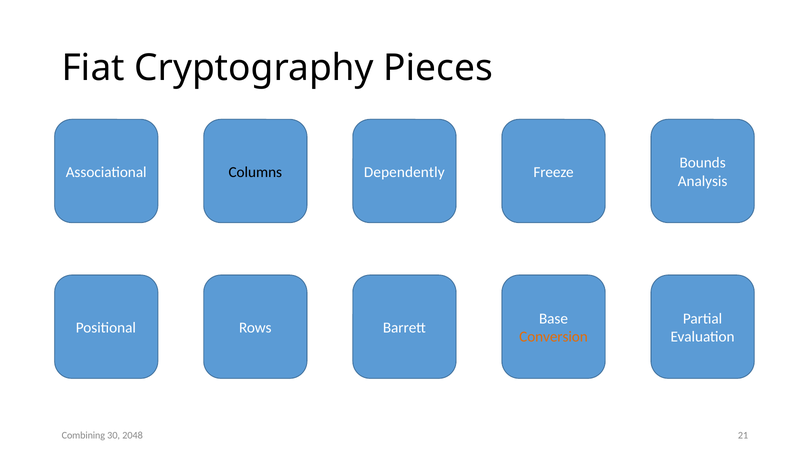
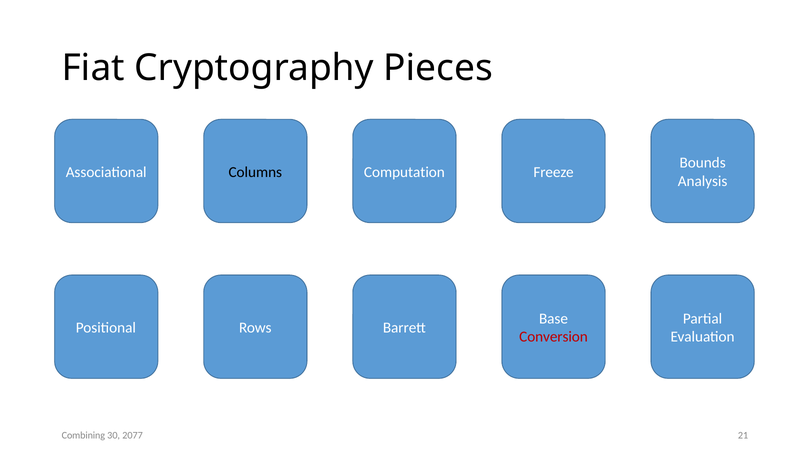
Dependently: Dependently -> Computation
Conversion colour: orange -> red
2048: 2048 -> 2077
